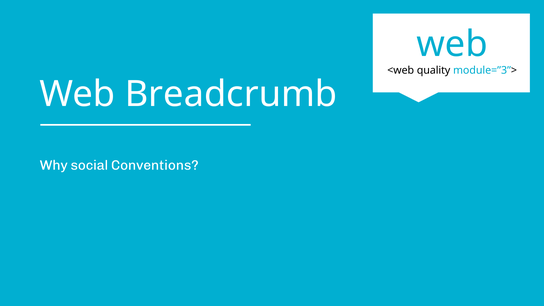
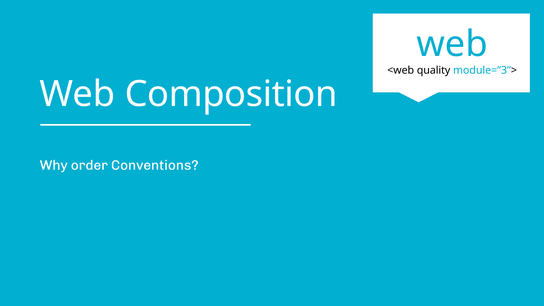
Breadcrumb: Breadcrumb -> Composition
social: social -> order
